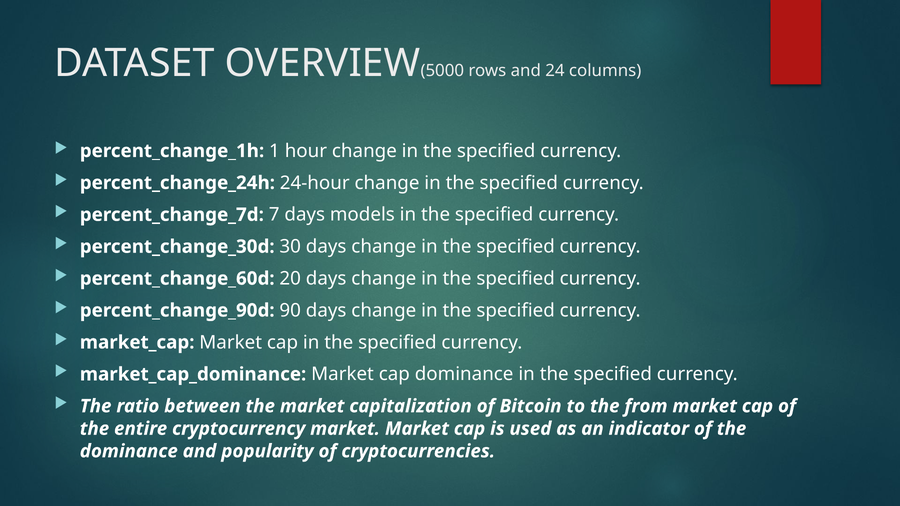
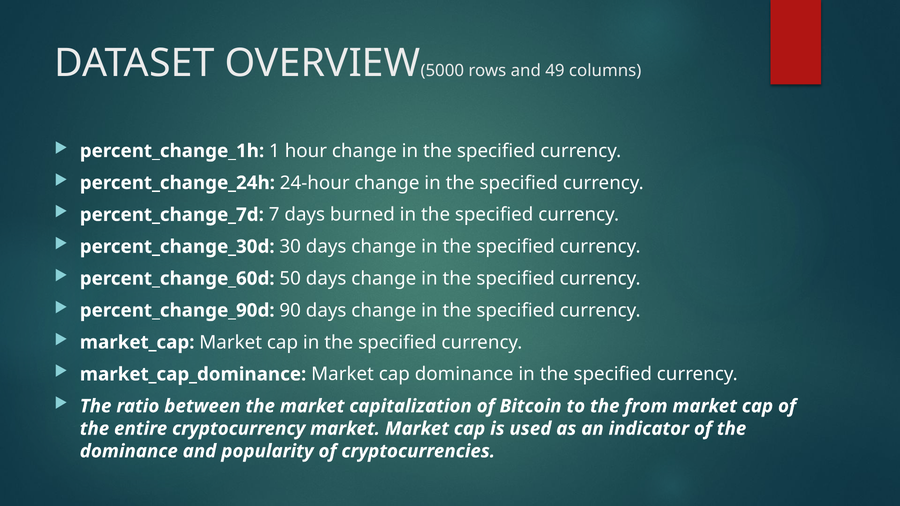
24: 24 -> 49
models: models -> burned
20: 20 -> 50
